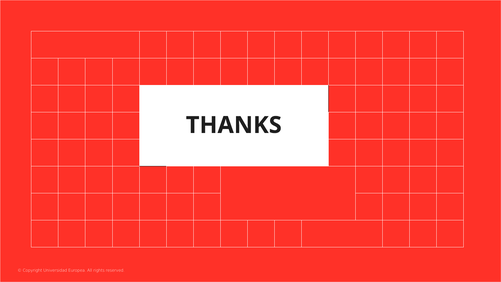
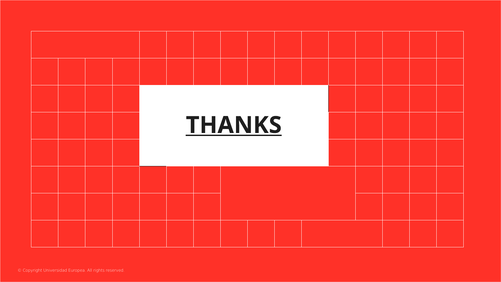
THANKS underline: none -> present
